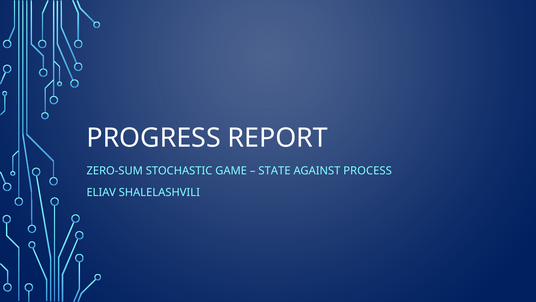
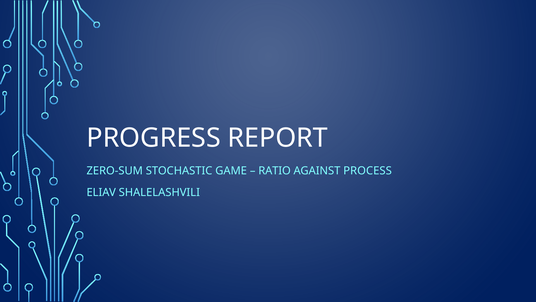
STATE: STATE -> RATIO
